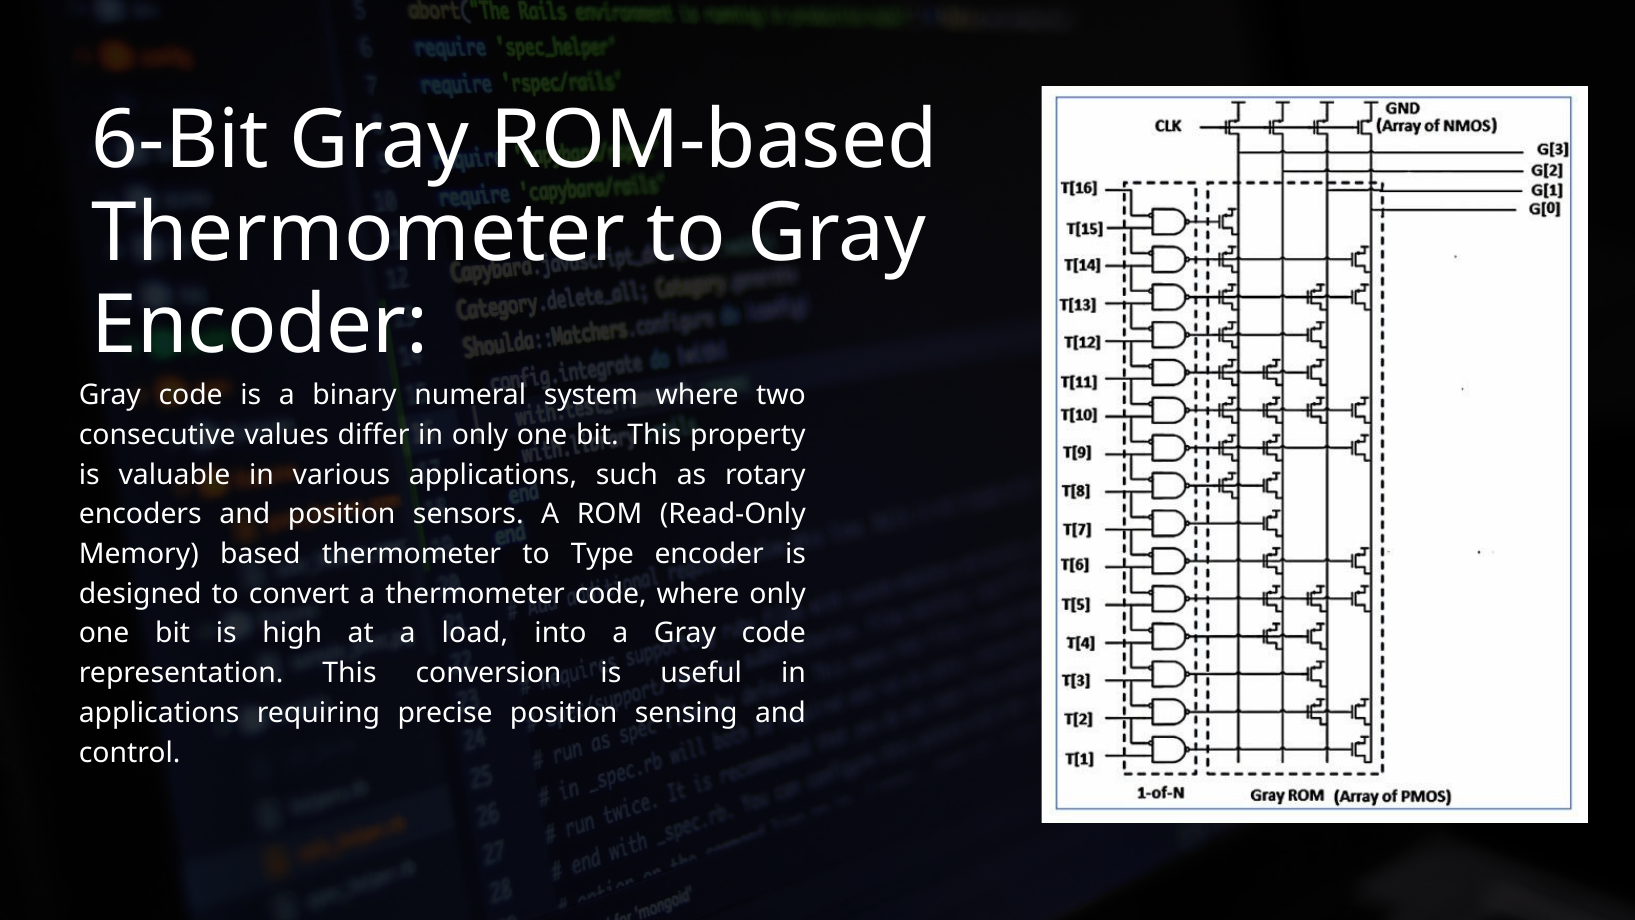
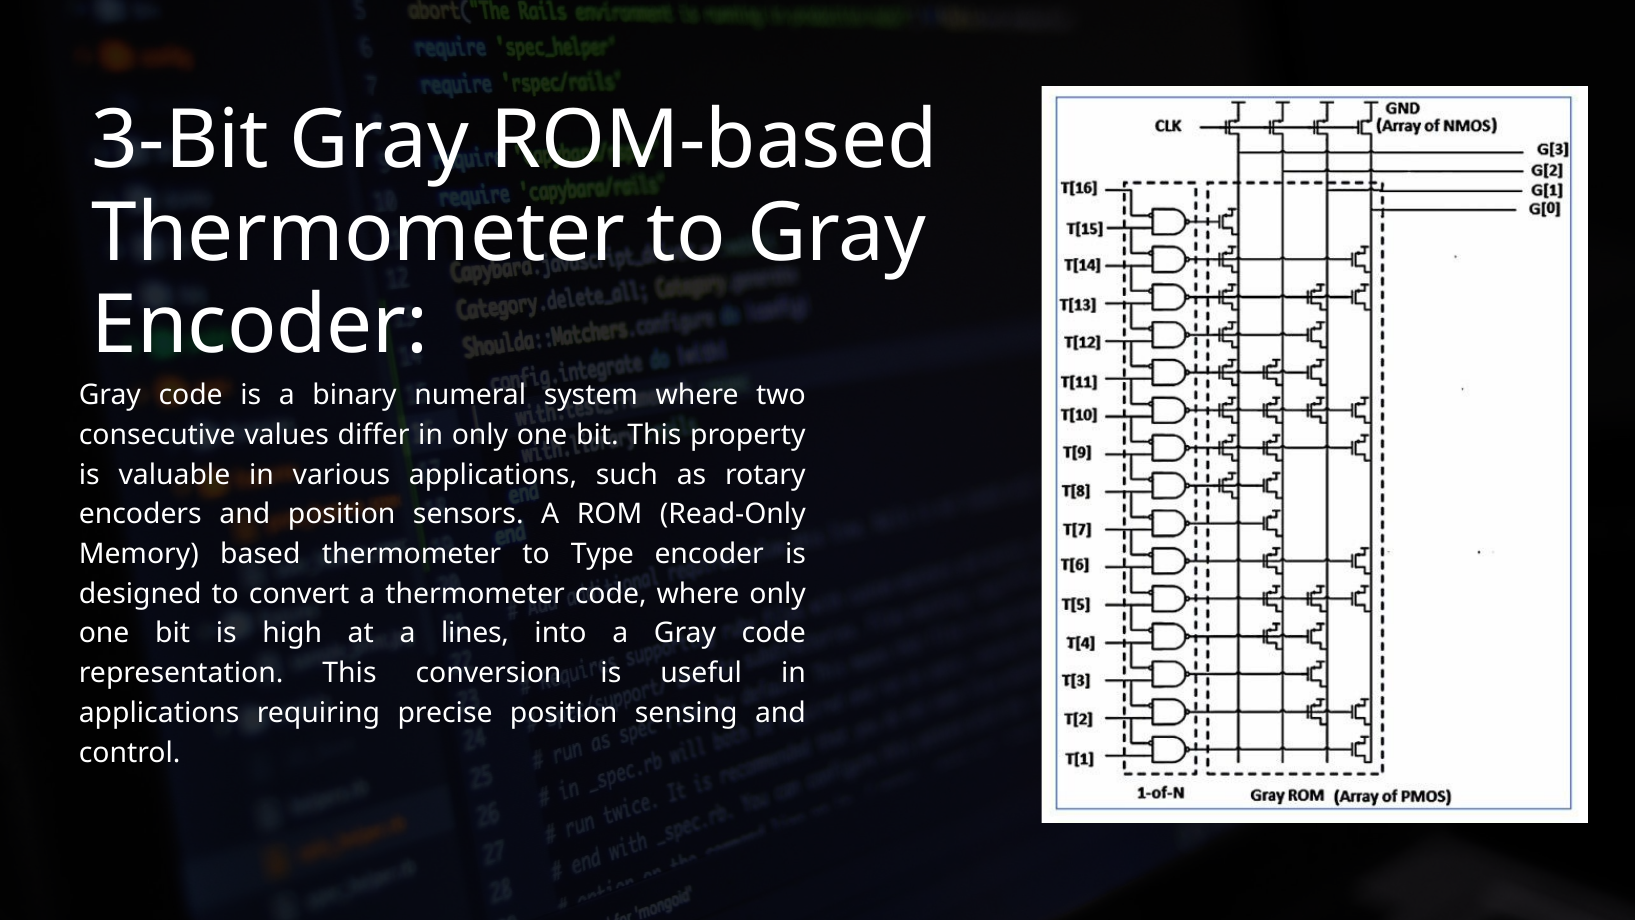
6-Bit: 6-Bit -> 3-Bit
load: load -> lines
